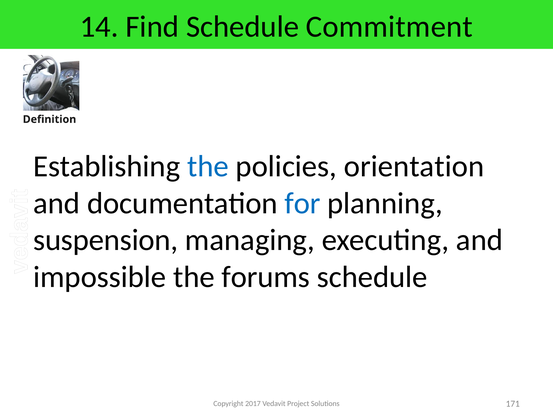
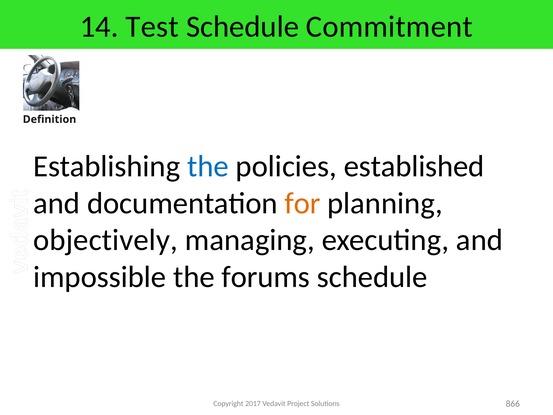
Find: Find -> Test
orientation: orientation -> established
for colour: blue -> orange
suspension: suspension -> objectively
171: 171 -> 866
